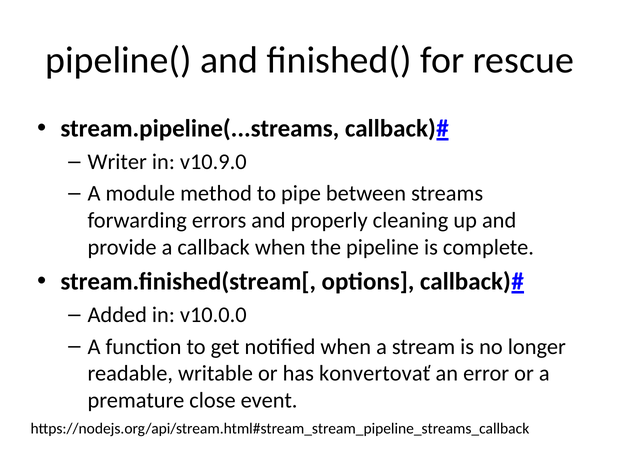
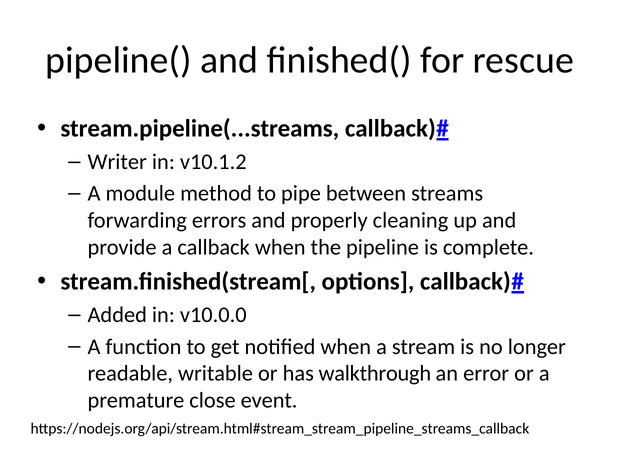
v10.9.0: v10.9.0 -> v10.1.2
konvertovať: konvertovať -> walkthrough
